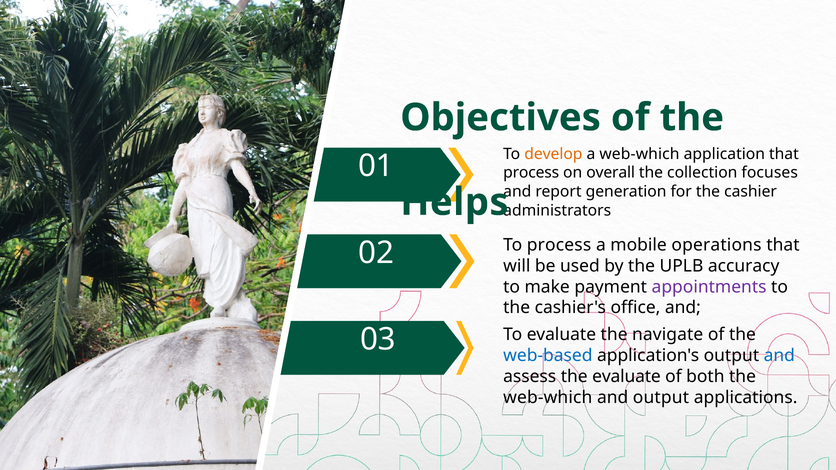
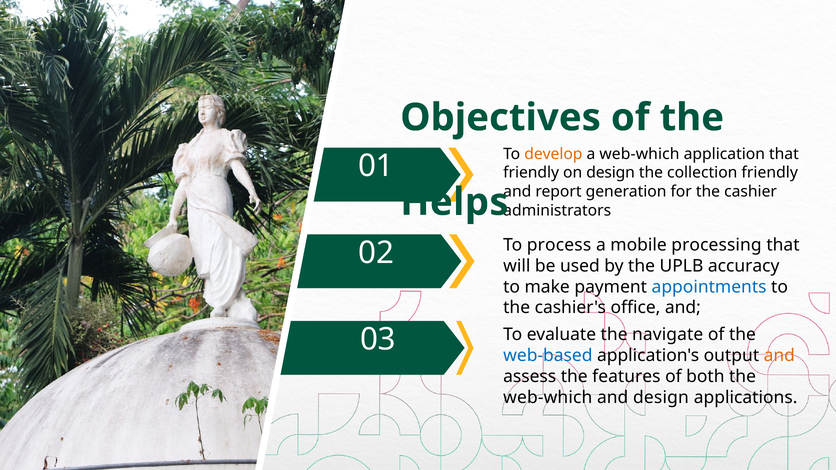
process at (531, 173): process -> friendly
on overall: overall -> design
collection focuses: focuses -> friendly
operations: operations -> processing
appointments colour: purple -> blue
and at (779, 356) colour: blue -> orange
the evaluate: evaluate -> features
and output: output -> design
